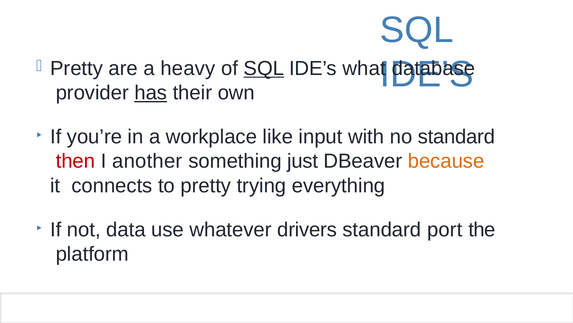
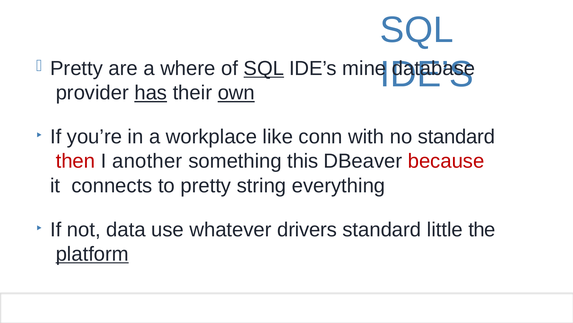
heavy: heavy -> where
what: what -> mine
own underline: none -> present
input: input -> conn
just: just -> this
because colour: orange -> red
trying: trying -> string
port: port -> little
platform underline: none -> present
